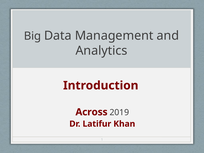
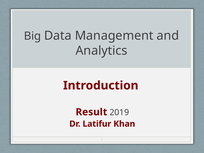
Across: Across -> Result
